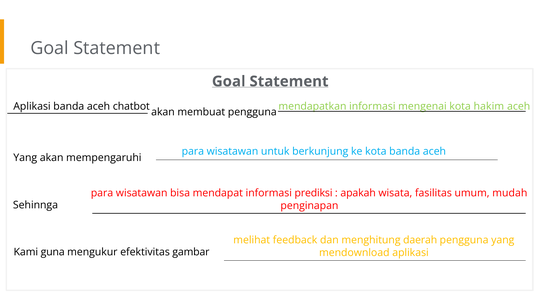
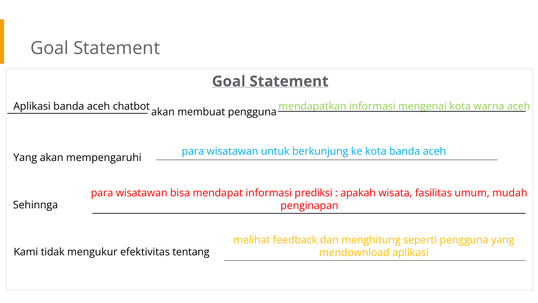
hakim: hakim -> warna
daerah: daerah -> seperti
guna: guna -> tidak
gambar: gambar -> tentang
